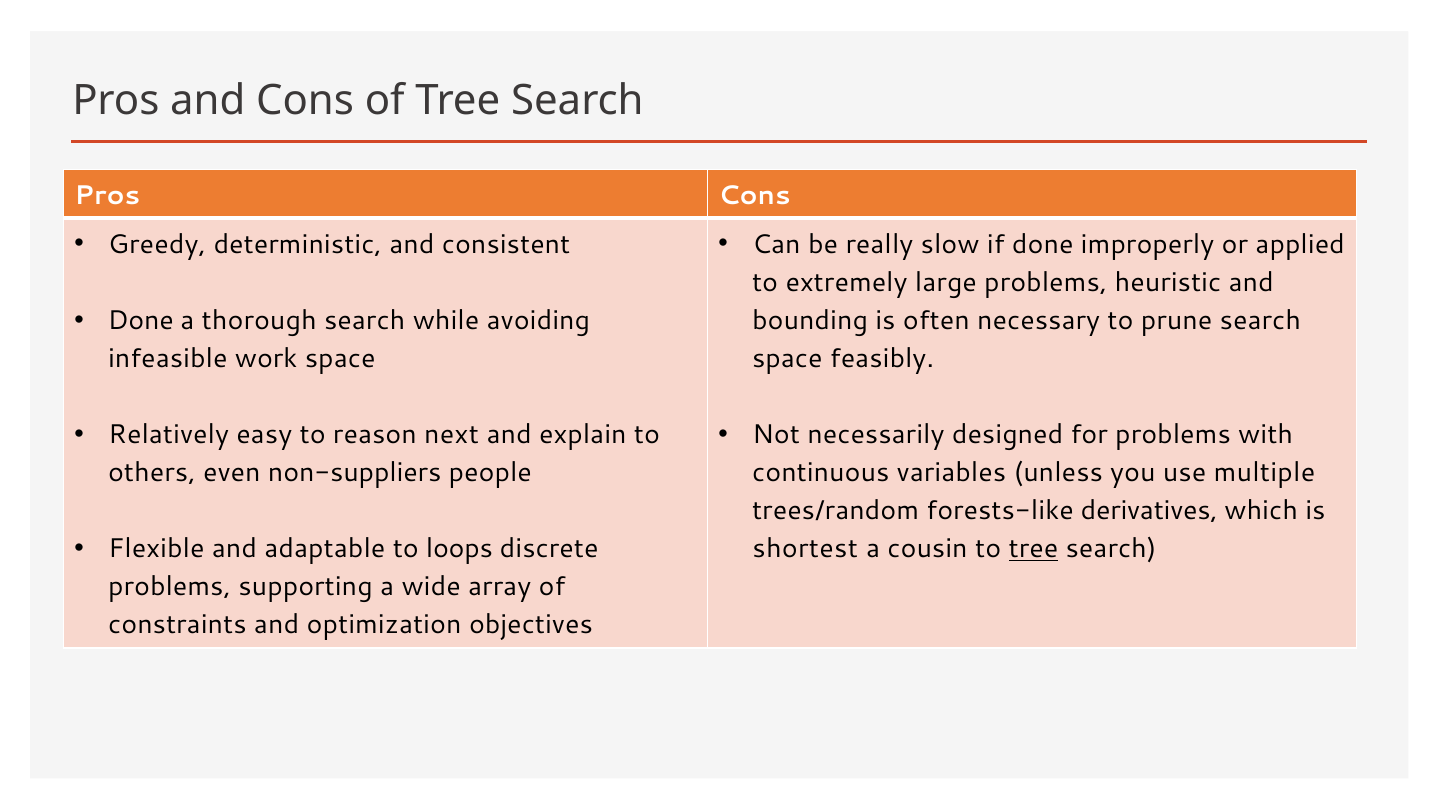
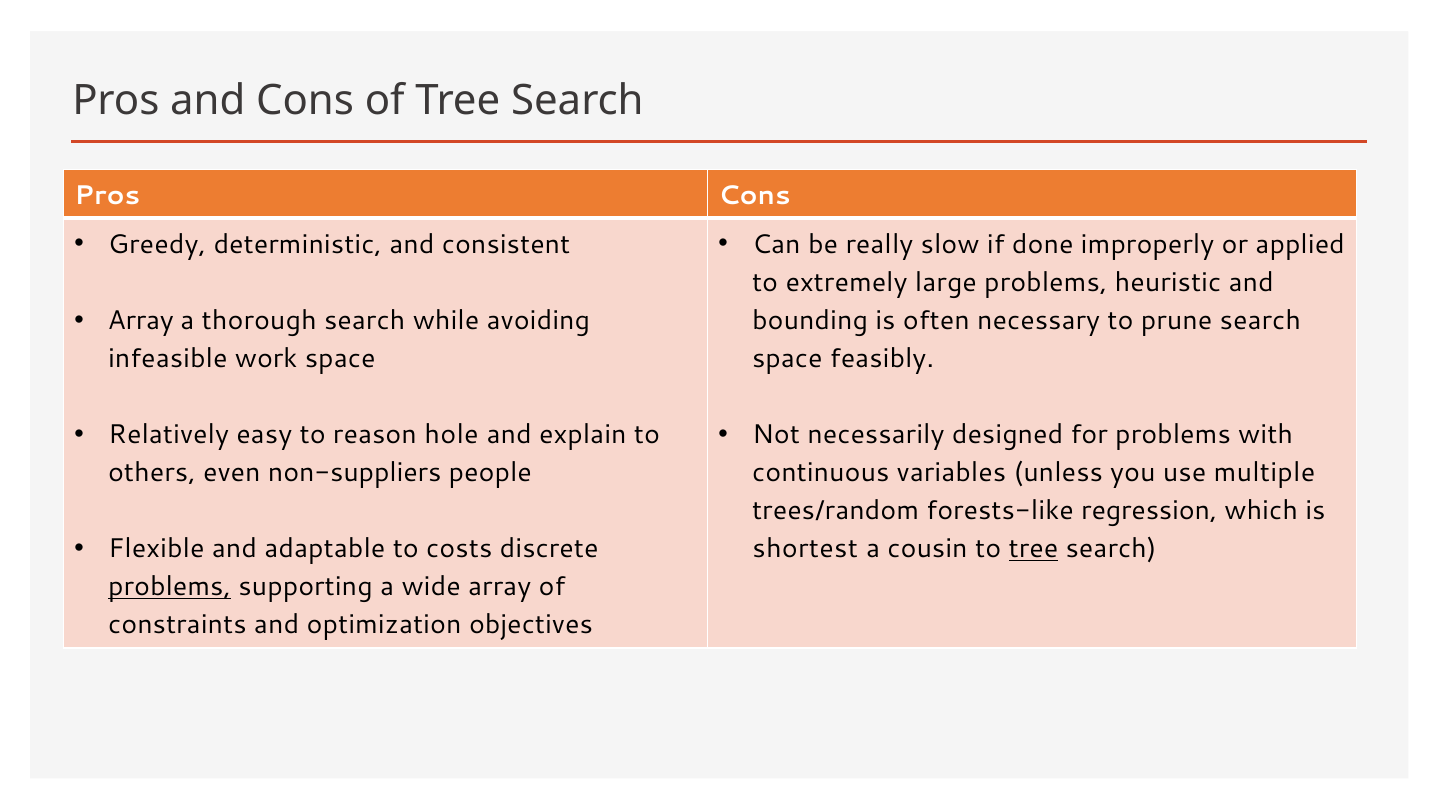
Done at (141, 320): Done -> Array
next: next -> hole
derivatives: derivatives -> regression
loops: loops -> costs
problems at (170, 587) underline: none -> present
